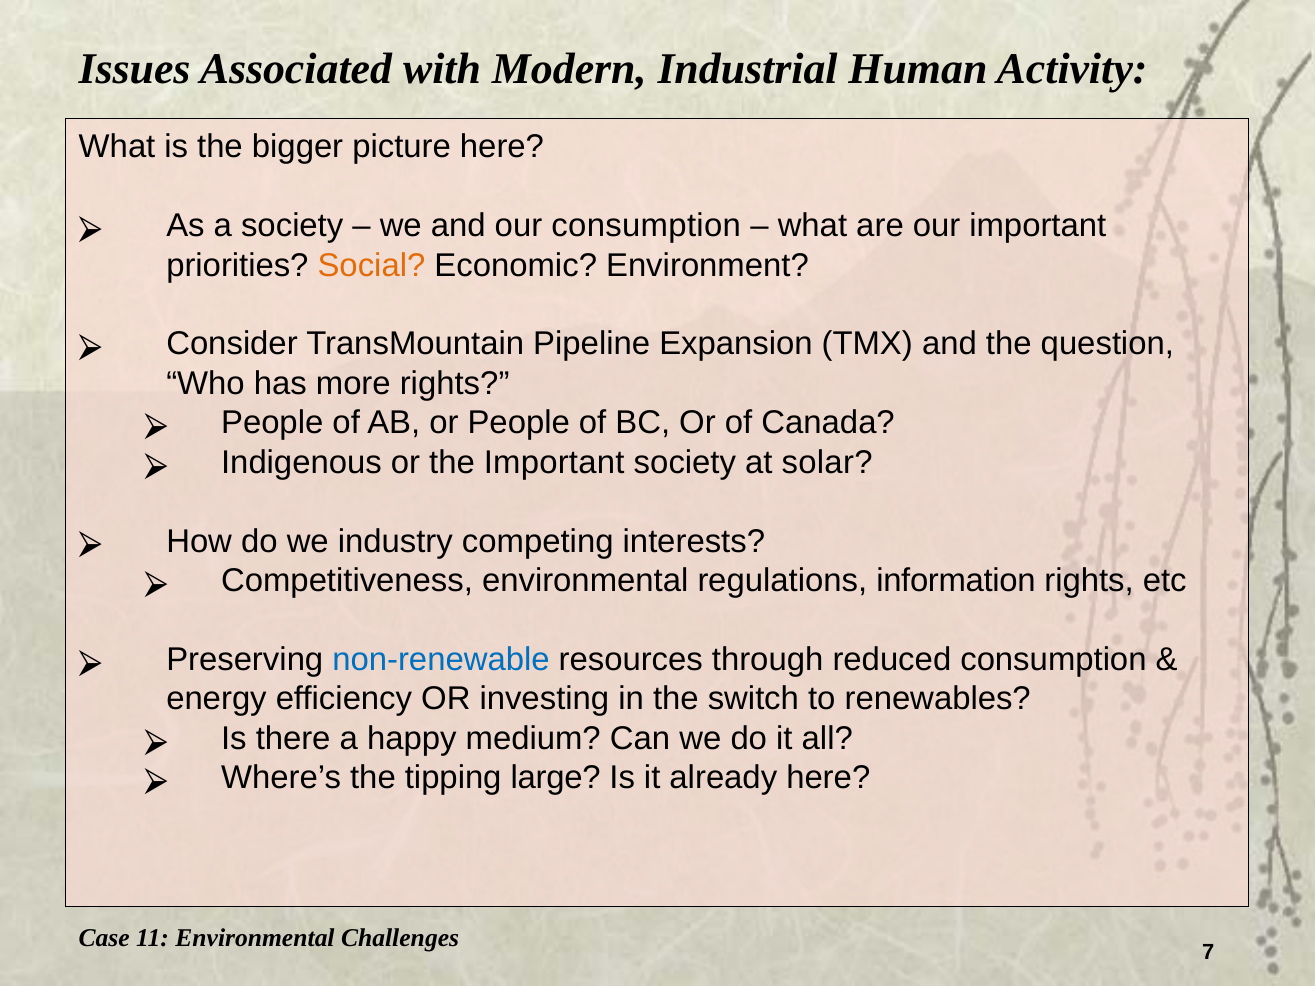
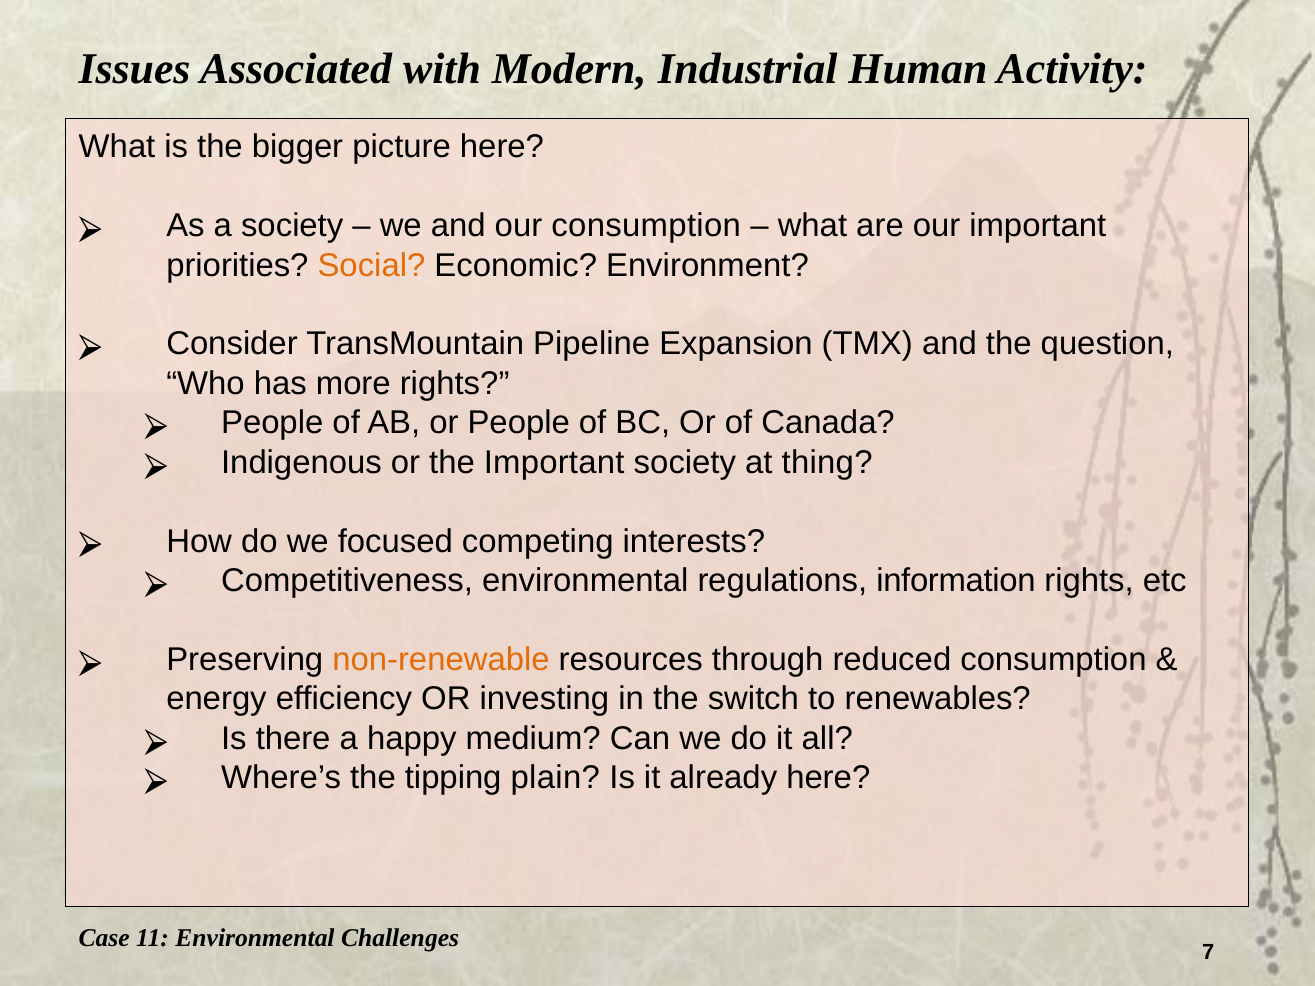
solar: solar -> thing
industry: industry -> focused
non-renewable colour: blue -> orange
large: large -> plain
